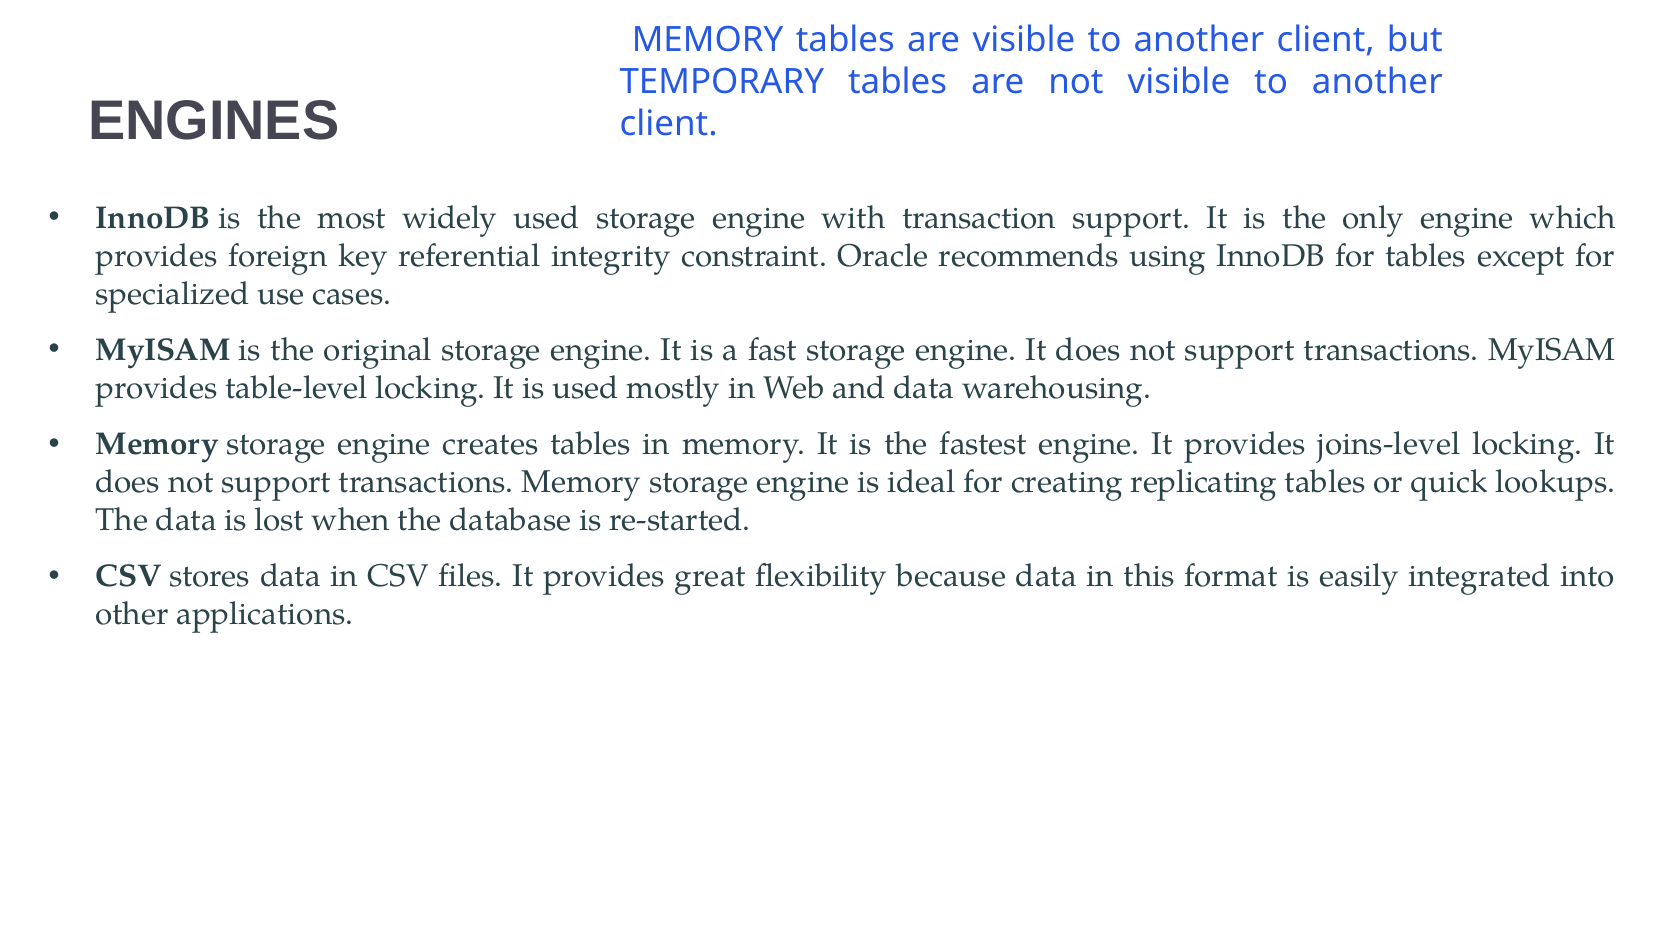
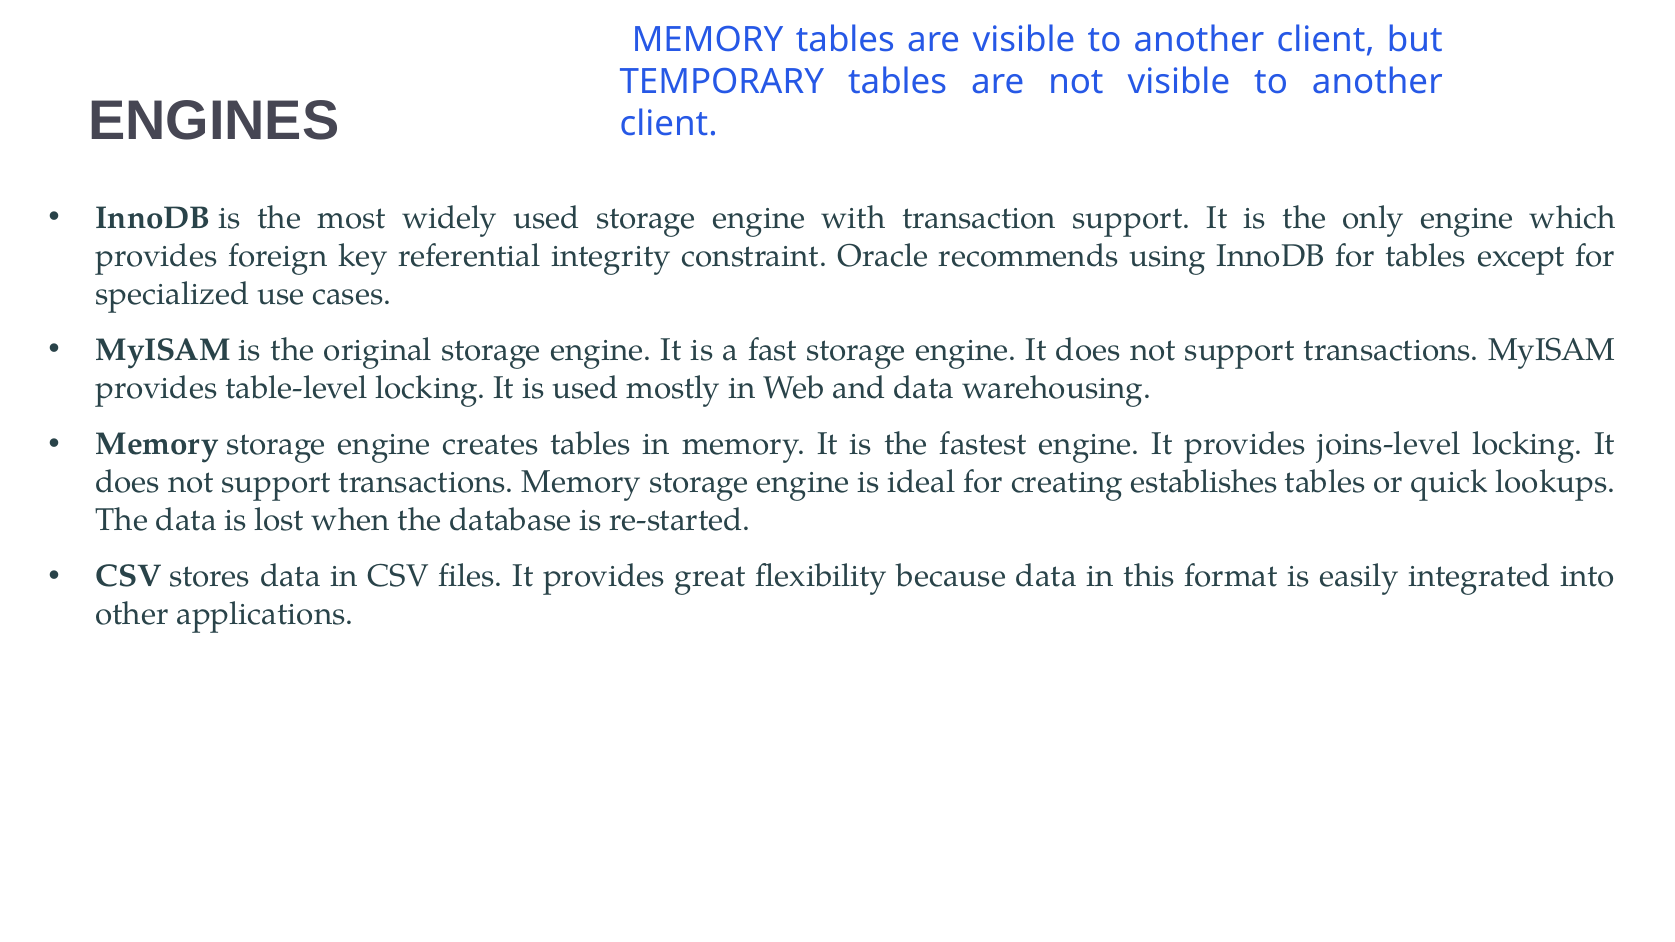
replicating: replicating -> establishes
